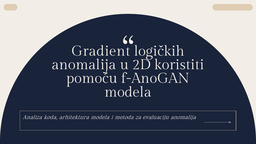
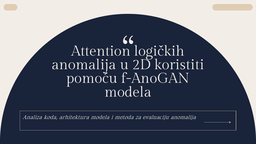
Gradient: Gradient -> Attention
